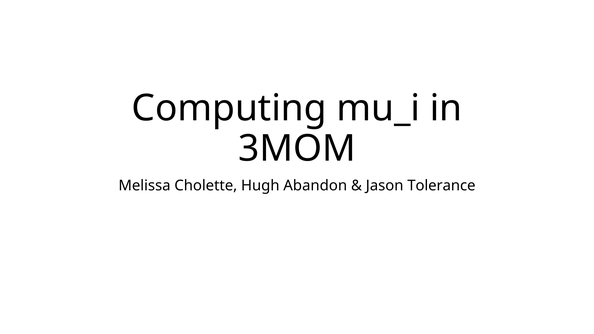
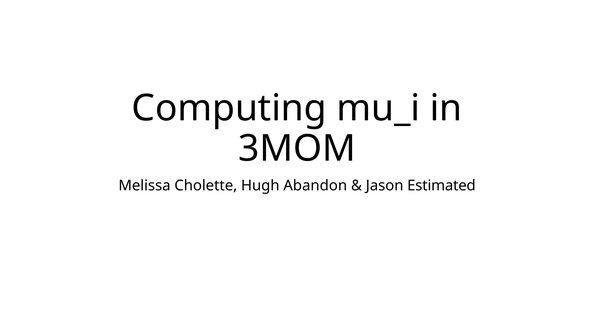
Tolerance: Tolerance -> Estimated
